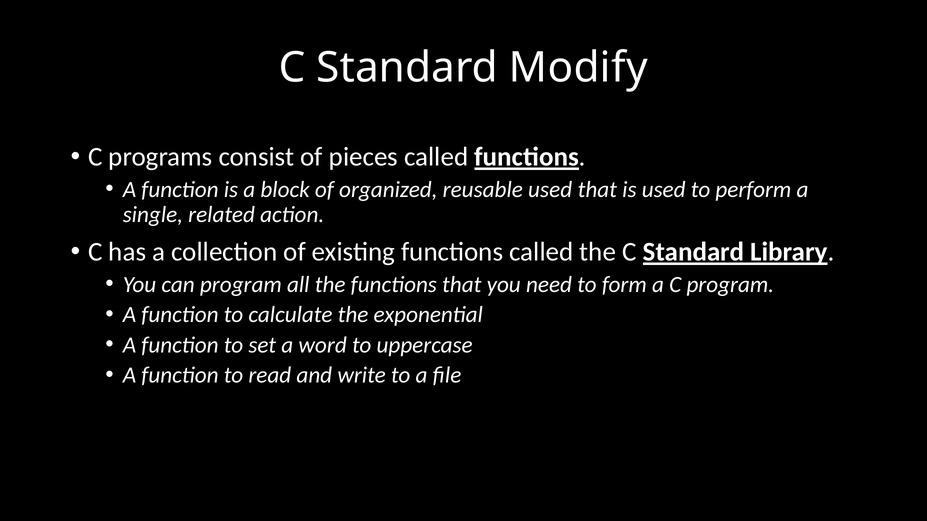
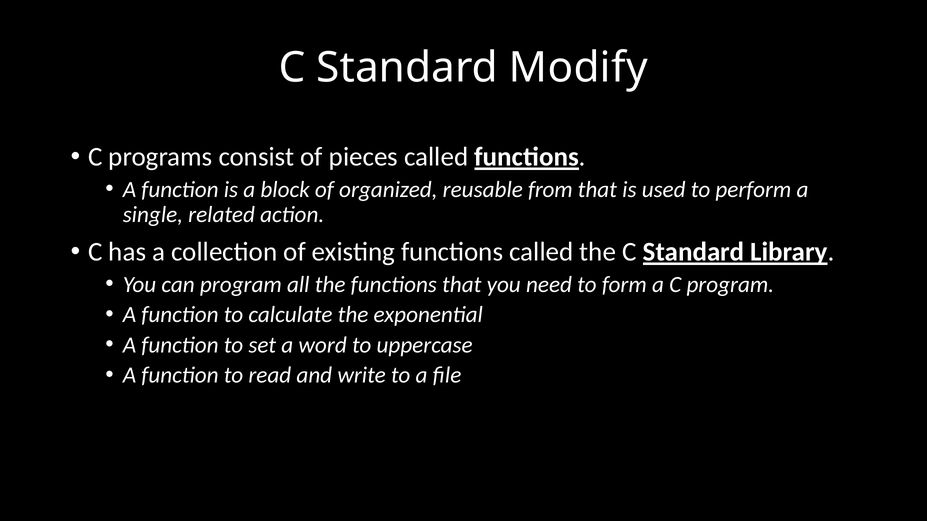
reusable used: used -> from
